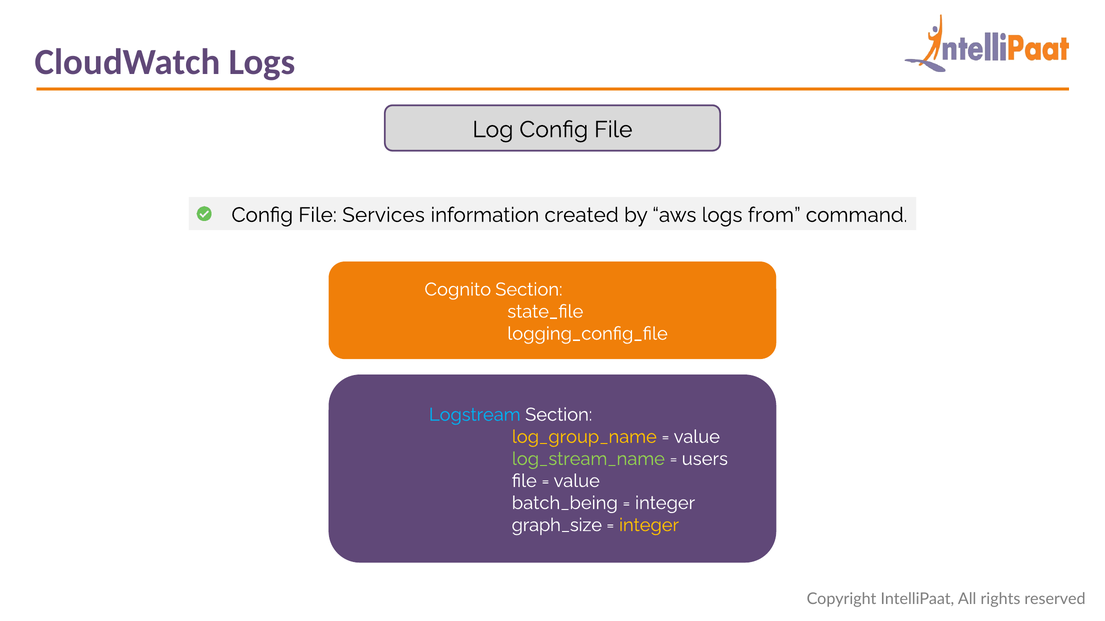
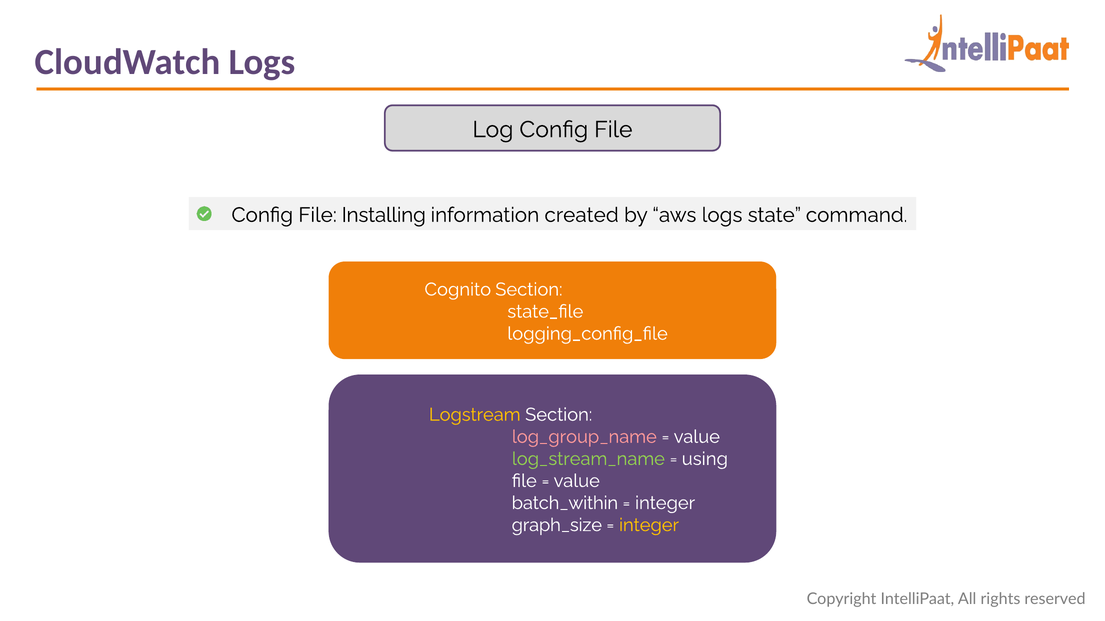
Services: Services -> Installing
from: from -> state
Logstream colour: light blue -> yellow
log_group_name colour: yellow -> pink
users: users -> using
batch_being: batch_being -> batch_within
